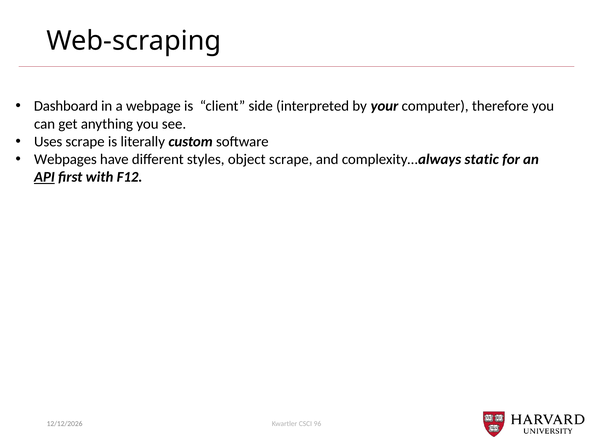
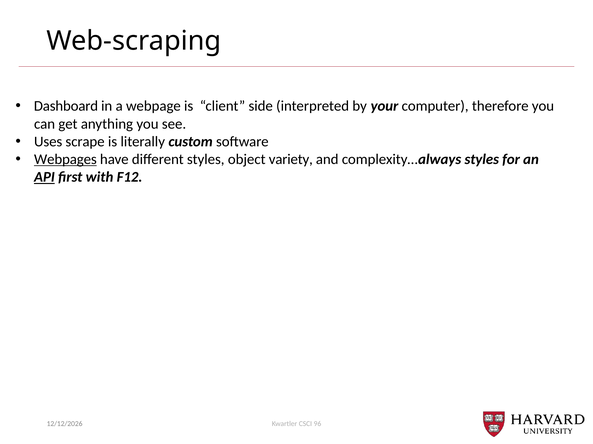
Webpages underline: none -> present
object scrape: scrape -> variety
complexity…always static: static -> styles
